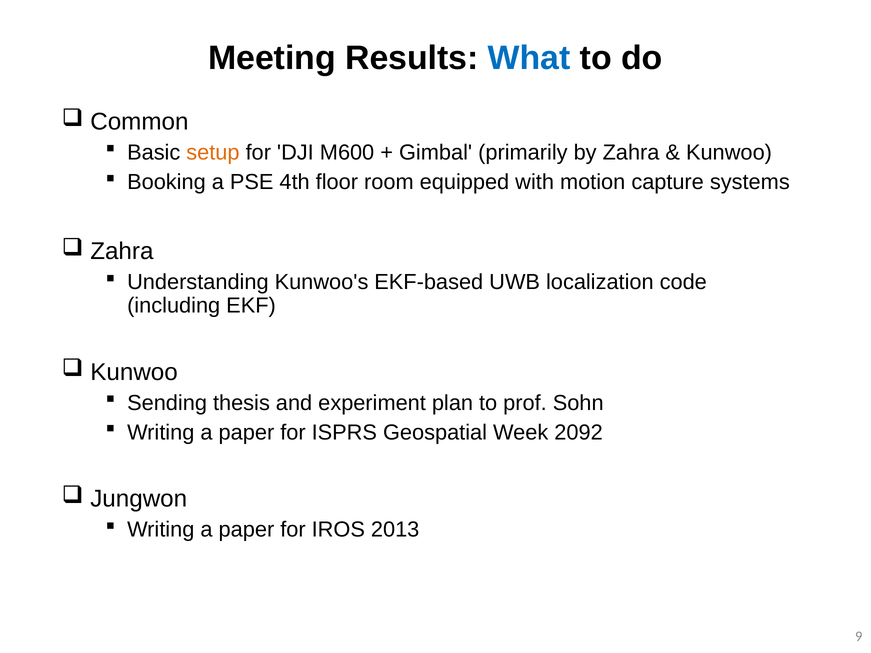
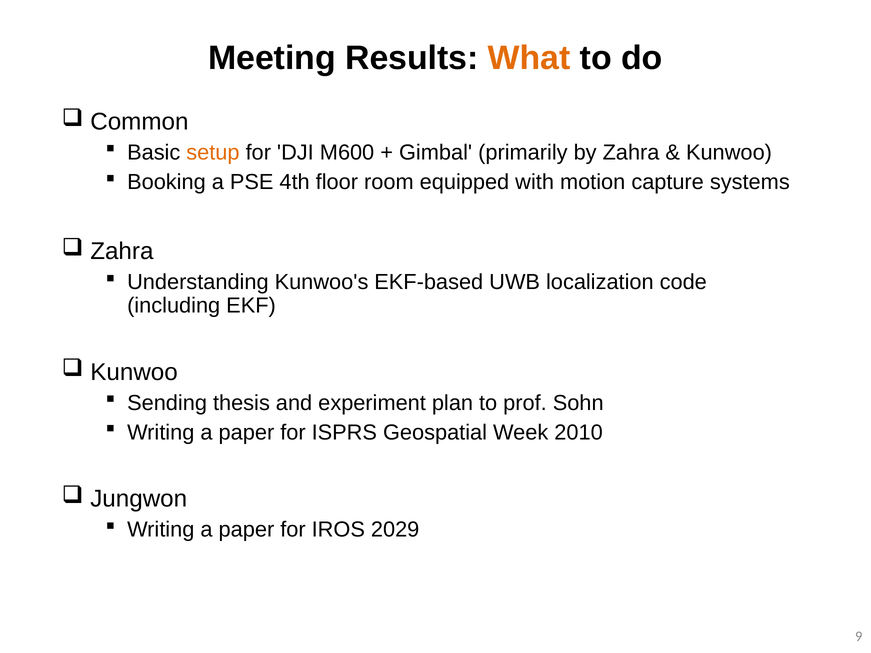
What colour: blue -> orange
2092: 2092 -> 2010
2013: 2013 -> 2029
